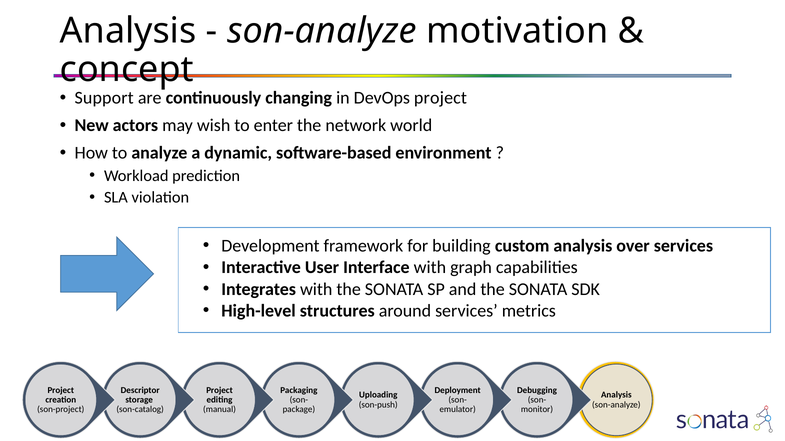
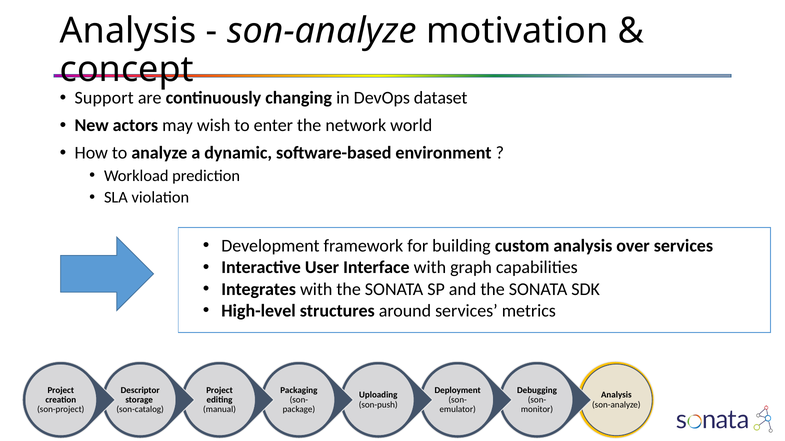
DevOps project: project -> dataset
